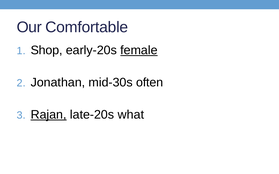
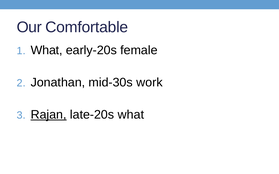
Shop at (47, 50): Shop -> What
female underline: present -> none
often: often -> work
